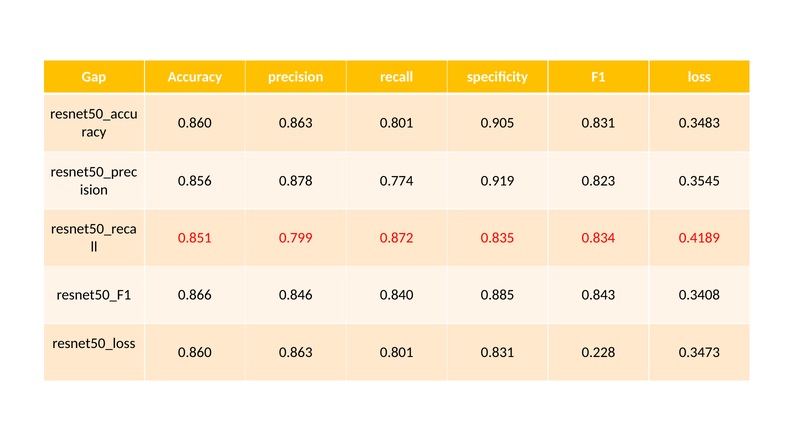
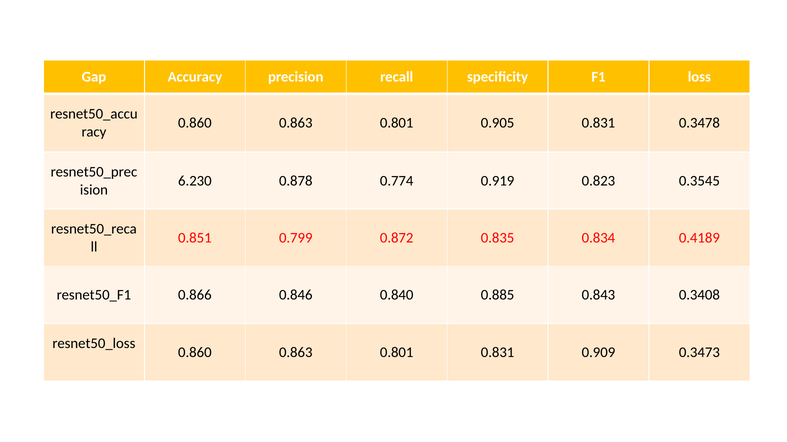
0.3483: 0.3483 -> 0.3478
0.856: 0.856 -> 6.230
0.228: 0.228 -> 0.909
